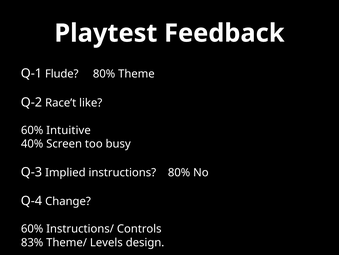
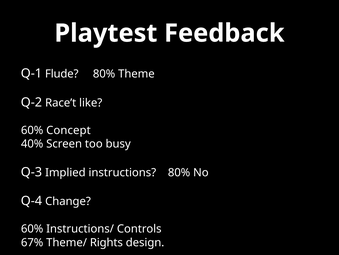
Intuitive: Intuitive -> Concept
83%: 83% -> 67%
Levels: Levels -> Rights
